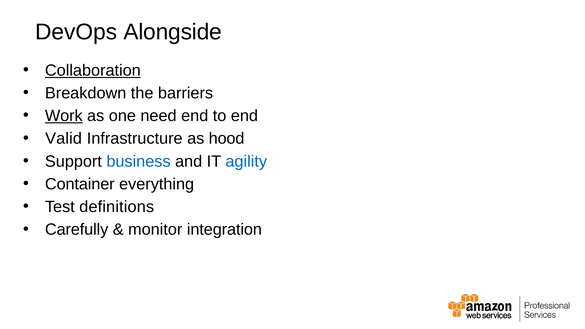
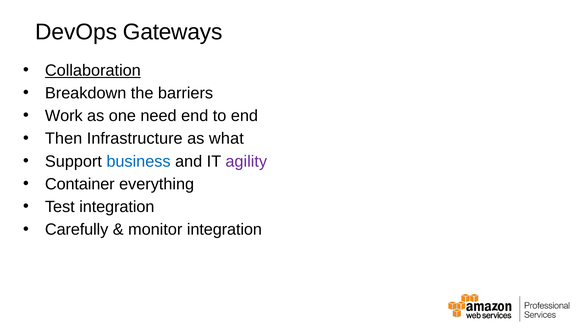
Alongside: Alongside -> Gateways
Work underline: present -> none
Valid: Valid -> Then
hood: hood -> what
agility colour: blue -> purple
Test definitions: definitions -> integration
